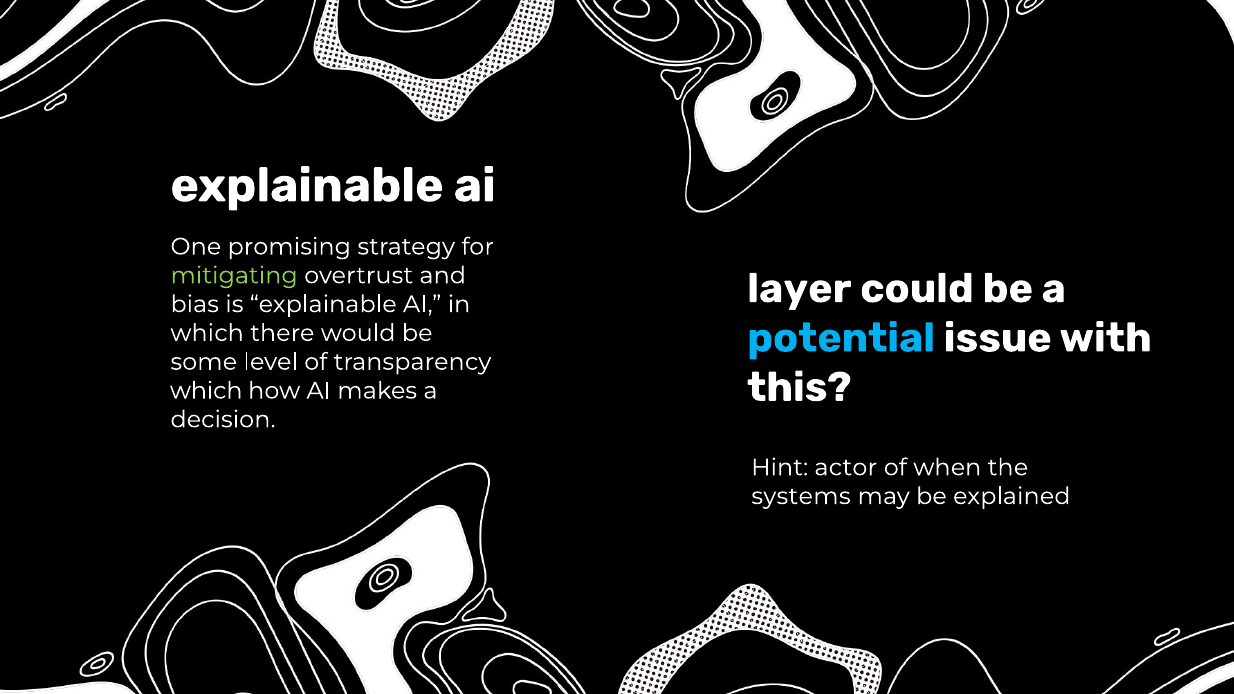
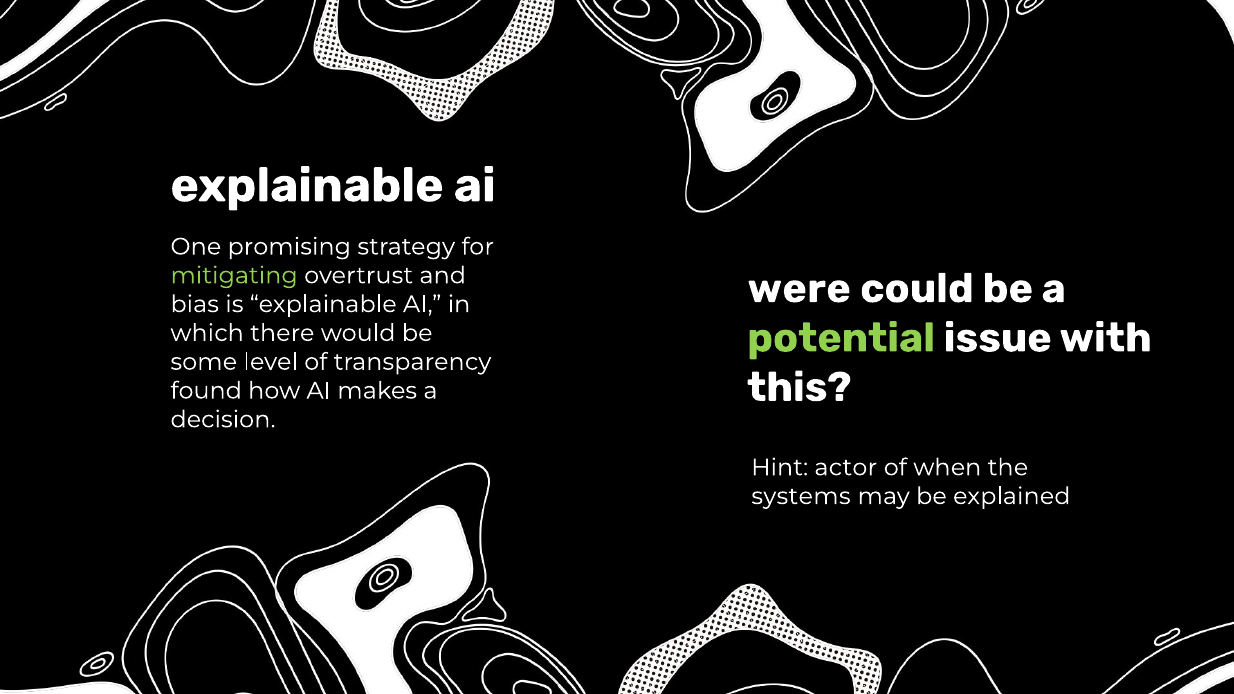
layer: layer -> were
potential colour: light blue -> light green
which at (206, 391): which -> found
